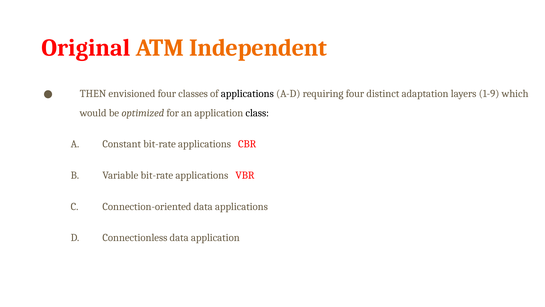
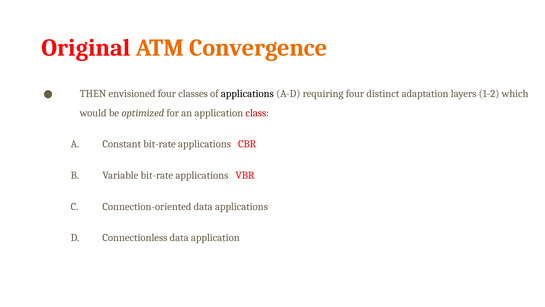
Independent: Independent -> Convergence
1-9: 1-9 -> 1-2
class colour: black -> red
